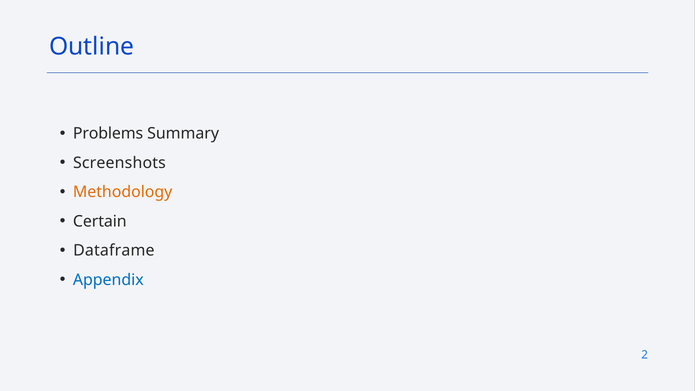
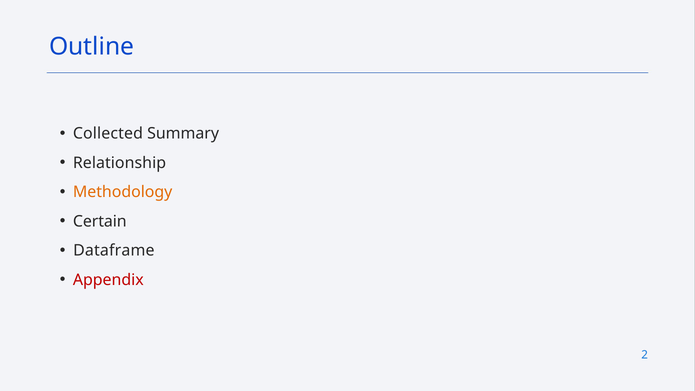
Problems: Problems -> Collected
Screenshots: Screenshots -> Relationship
Appendix colour: blue -> red
